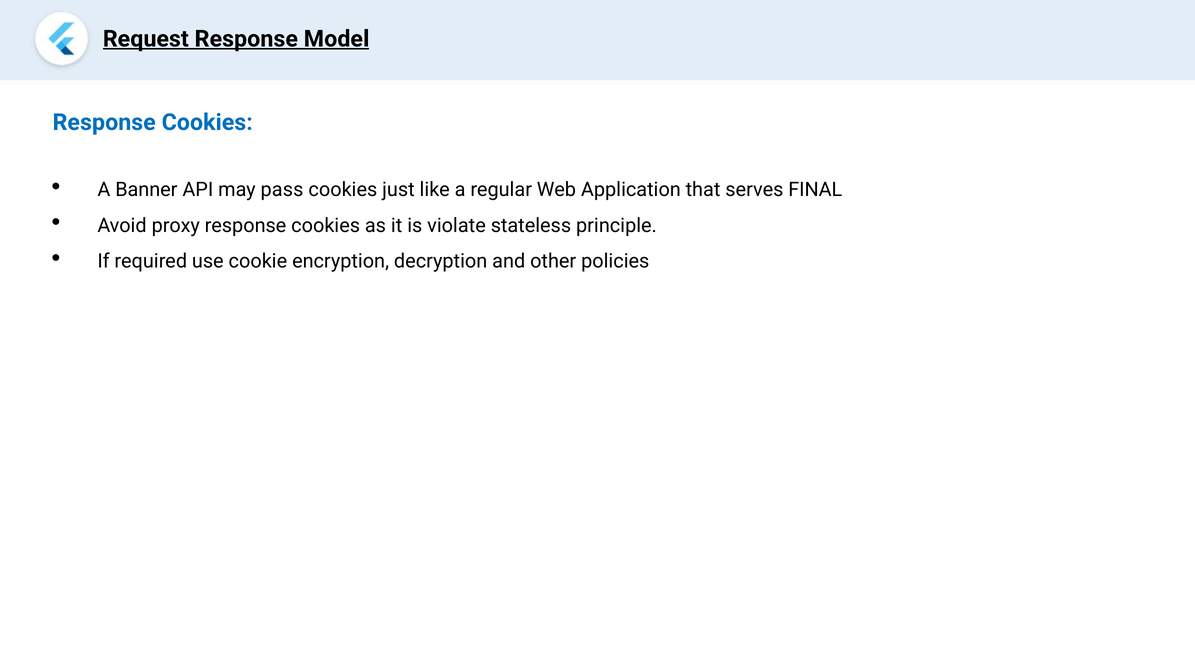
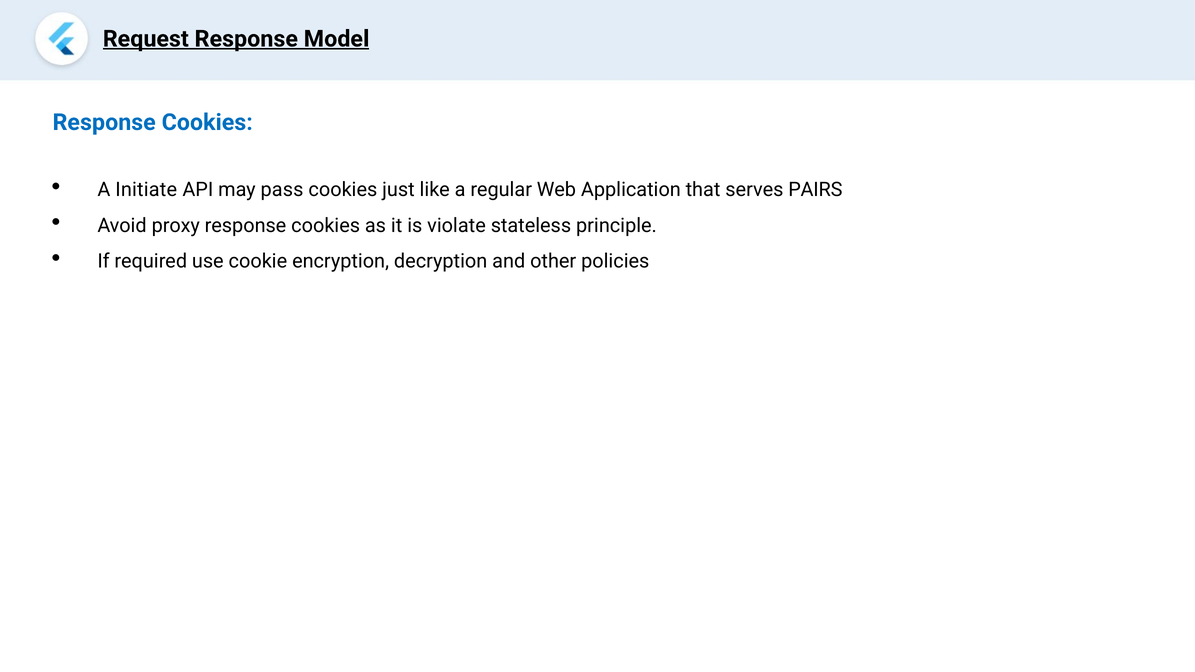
Banner: Banner -> Initiate
FINAL: FINAL -> PAIRS
